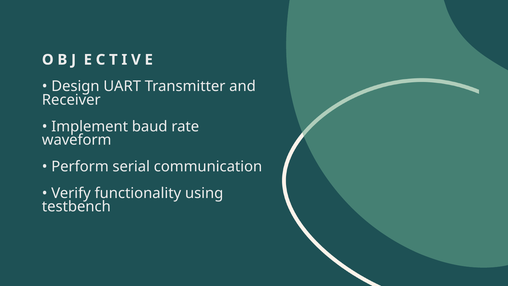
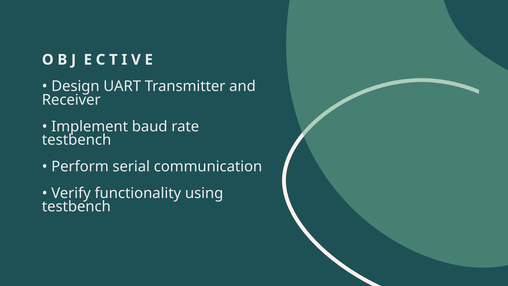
waveform at (77, 140): waveform -> testbench
